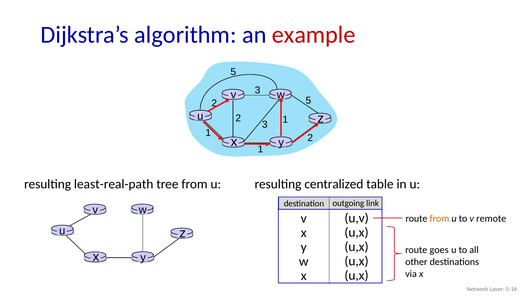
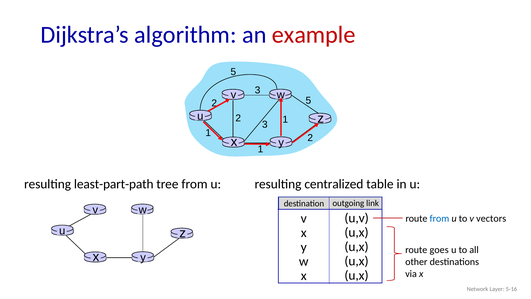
least-real-path: least-real-path -> least-part-path
from at (439, 218) colour: orange -> blue
remote: remote -> vectors
